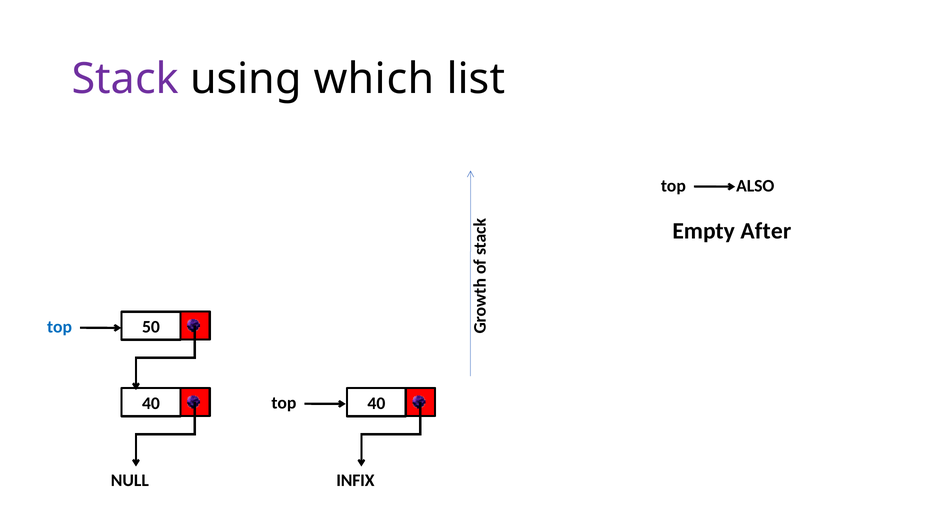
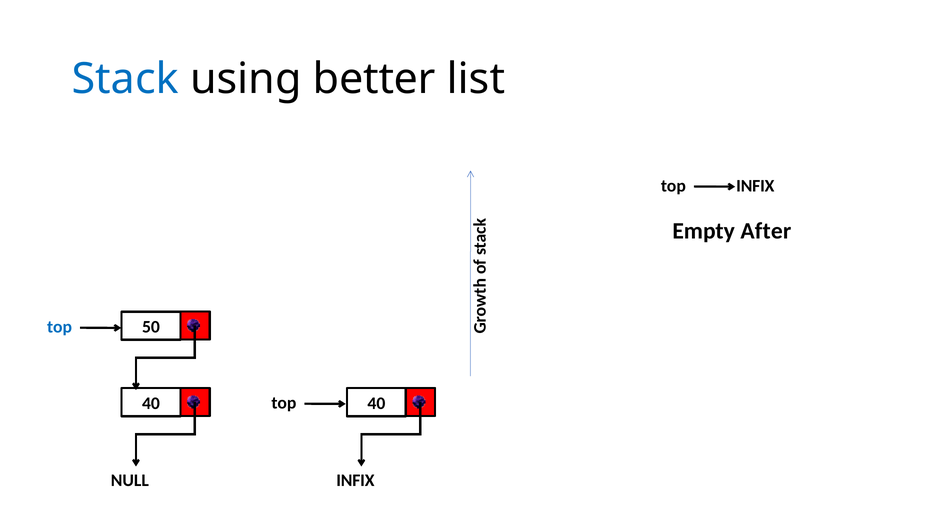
Stack colour: purple -> blue
which: which -> better
ALSO at (755, 186): ALSO -> INFIX
